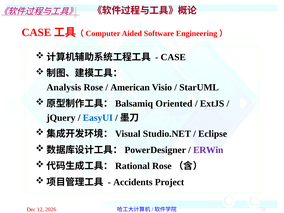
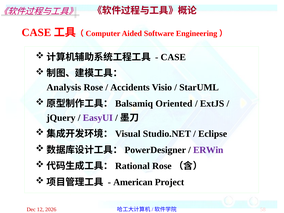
American: American -> Accidents
EasyUI colour: blue -> purple
Accidents: Accidents -> American
